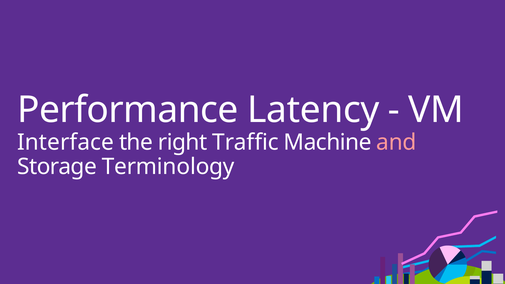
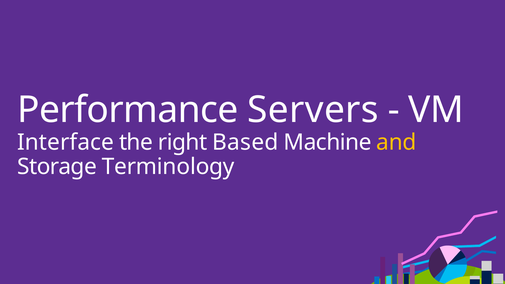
Latency: Latency -> Servers
Traffic: Traffic -> Based
and colour: pink -> yellow
